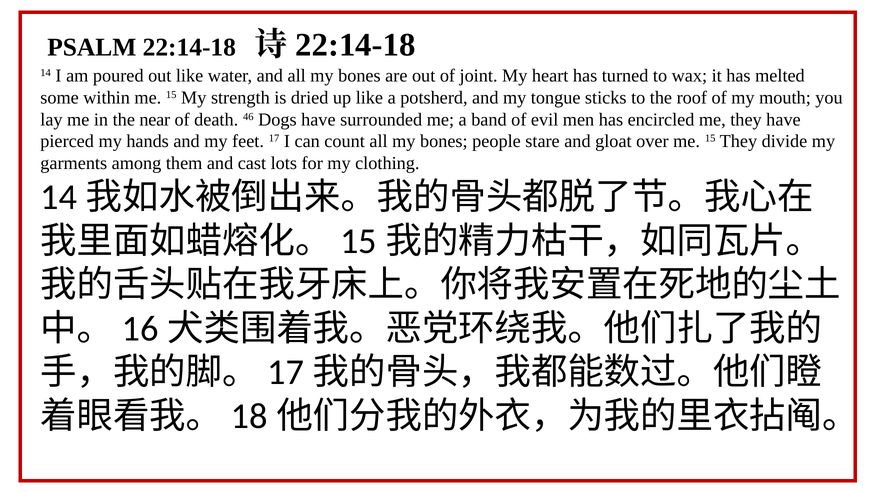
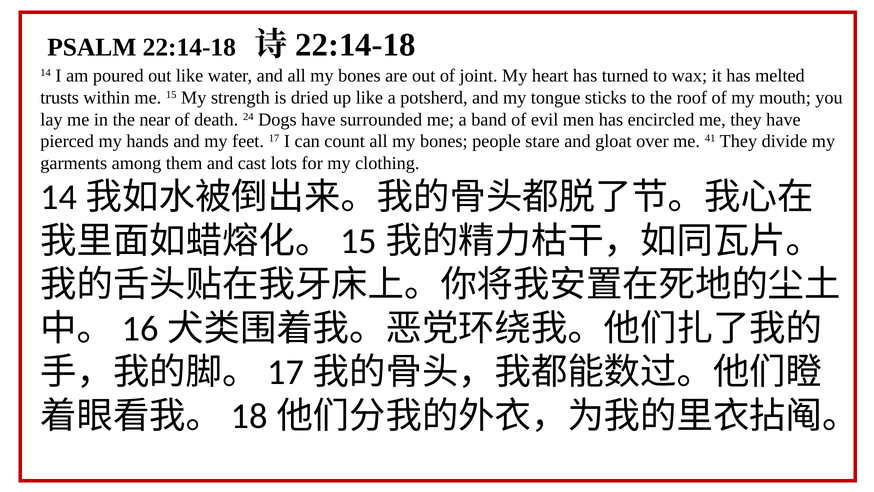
some: some -> trusts
46: 46 -> 24
over me 15: 15 -> 41
